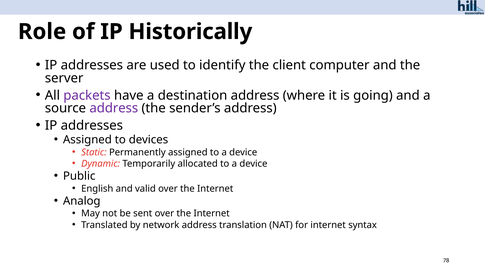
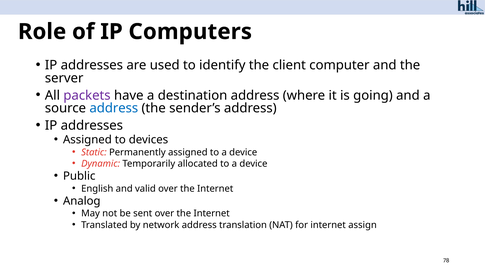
Historically: Historically -> Computers
address at (114, 108) colour: purple -> blue
syntax: syntax -> assign
